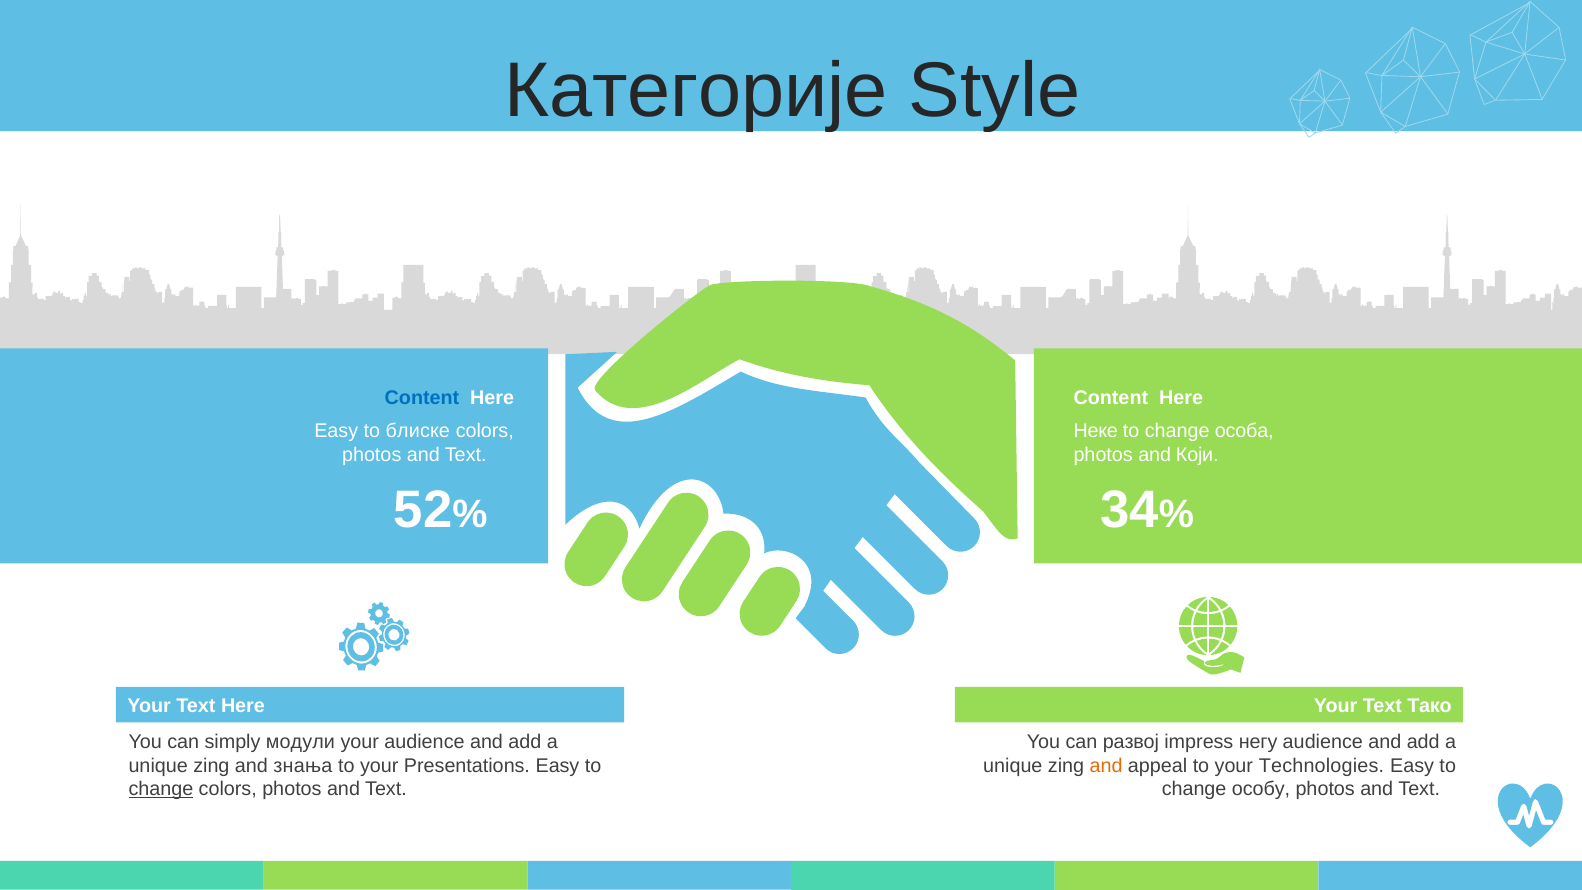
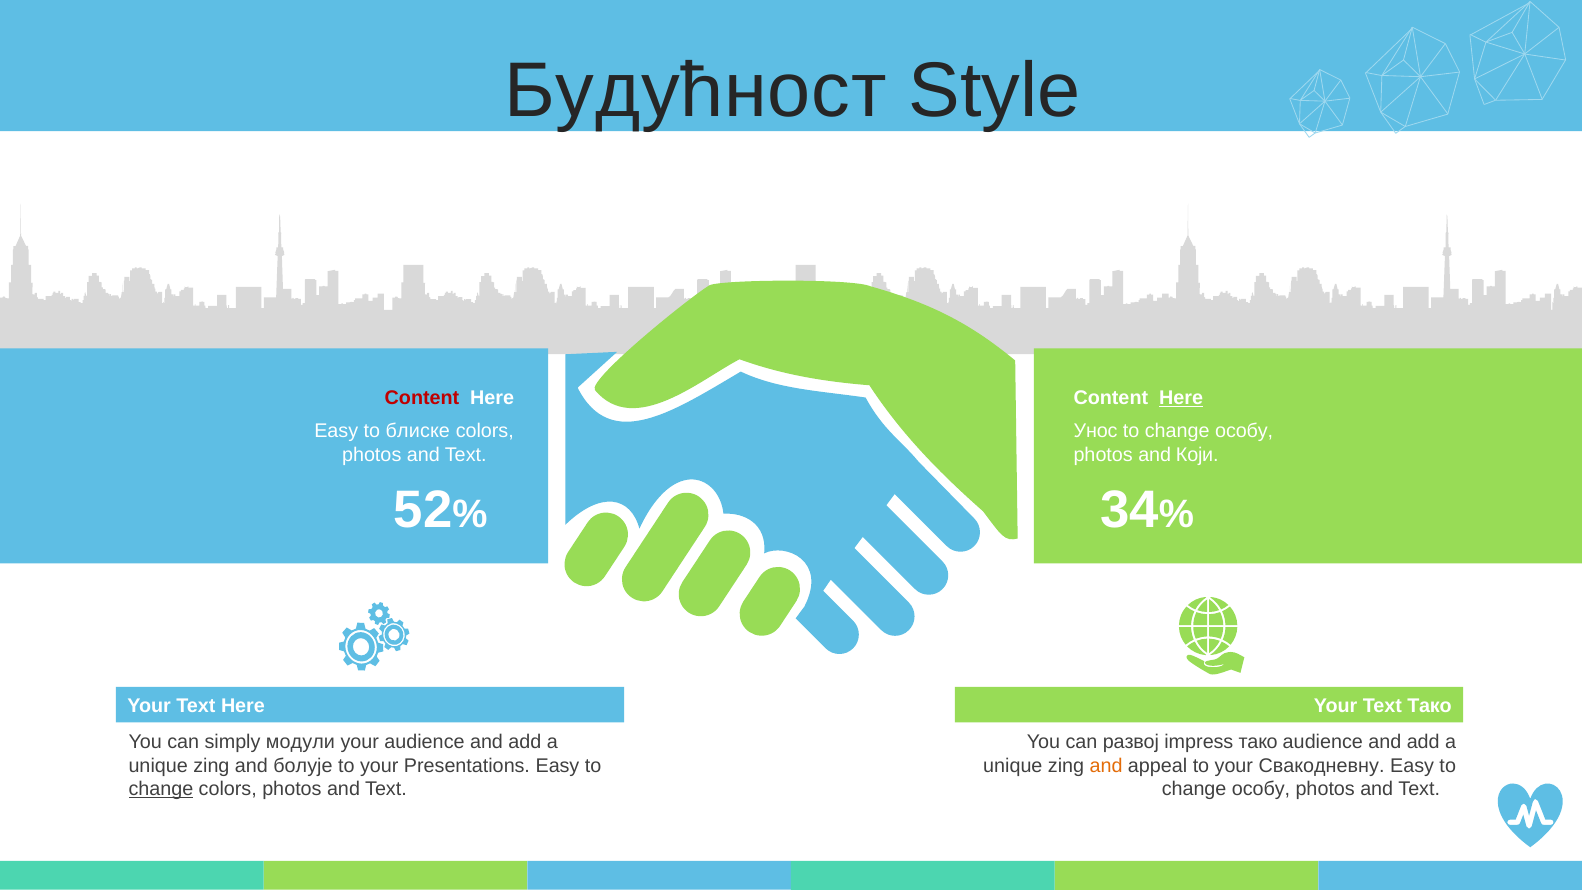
Категорије: Категорије -> Будућност
Content at (422, 398) colour: blue -> red
Here at (1181, 398) underline: none -> present
Неке: Неке -> Унос
особа at (1244, 431): особа -> особу
impress негу: негу -> тако
знања: знања -> болује
Technologies: Technologies -> Свакодневну
